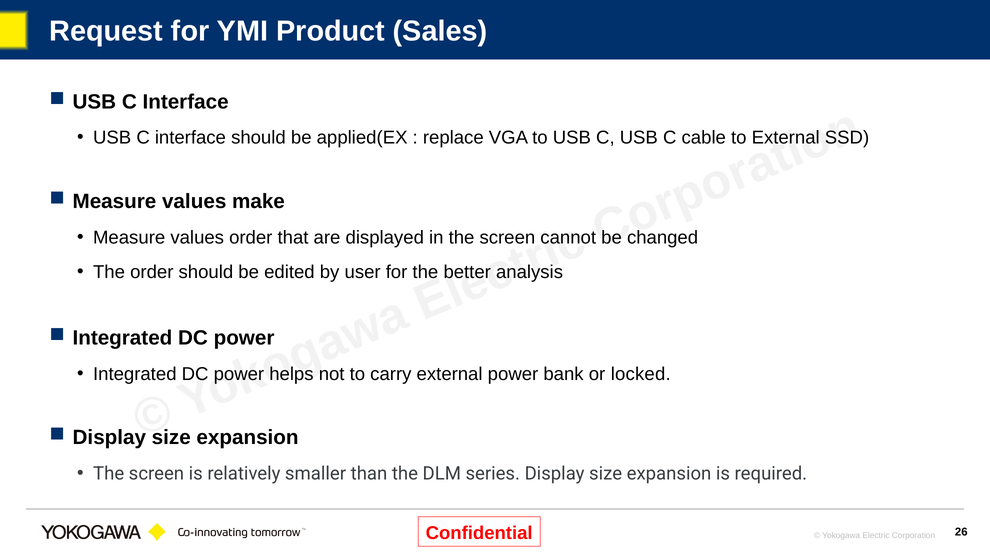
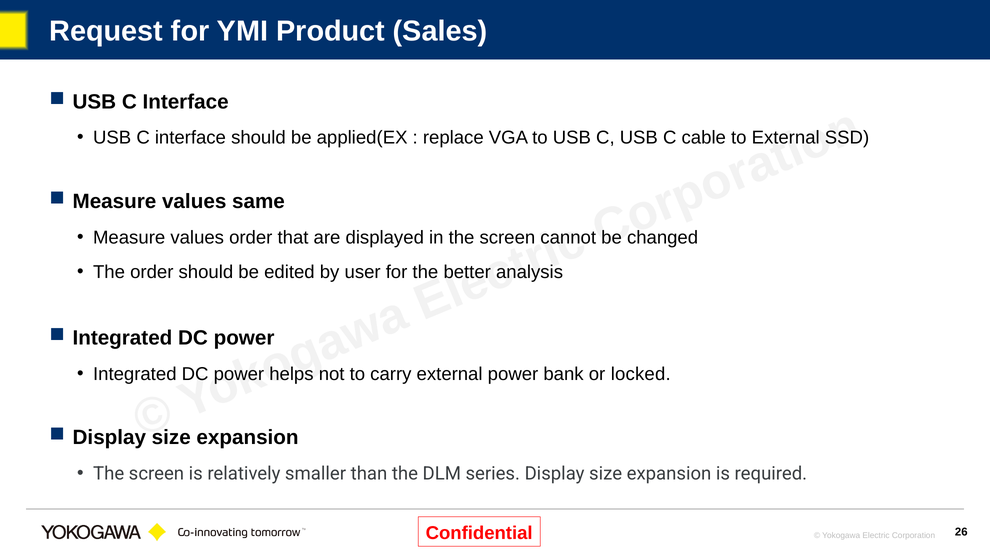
make: make -> same
